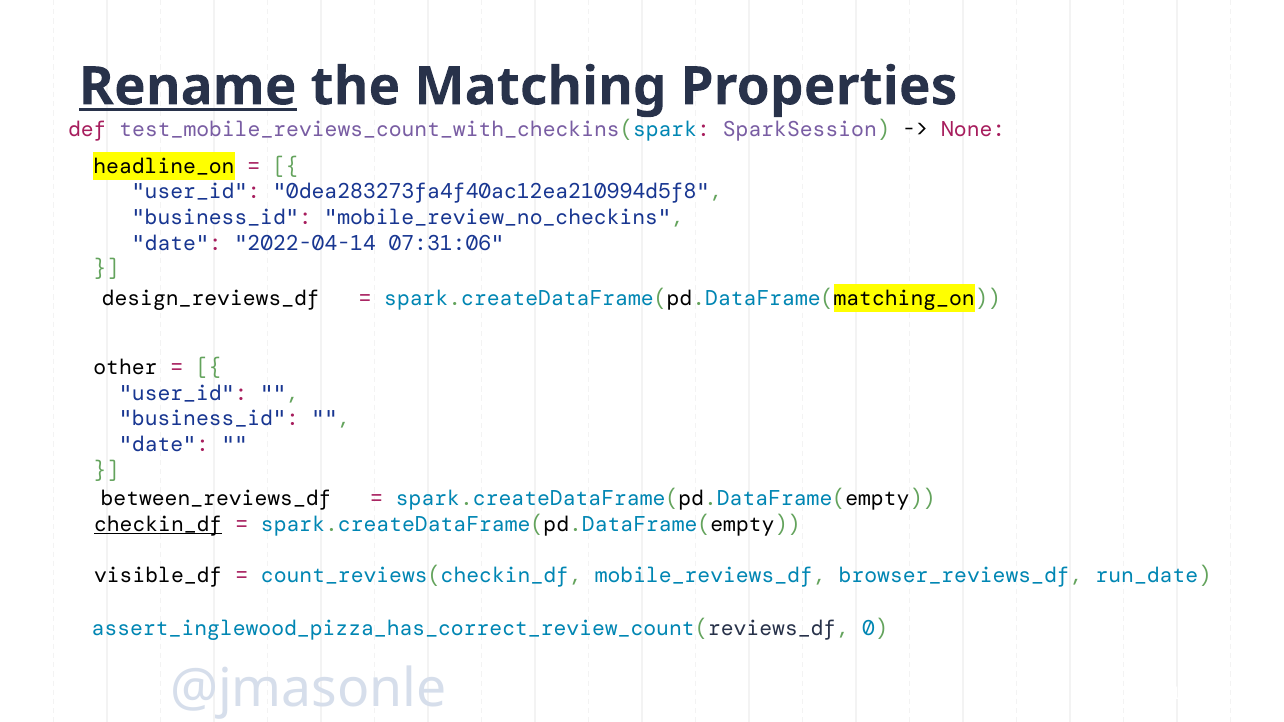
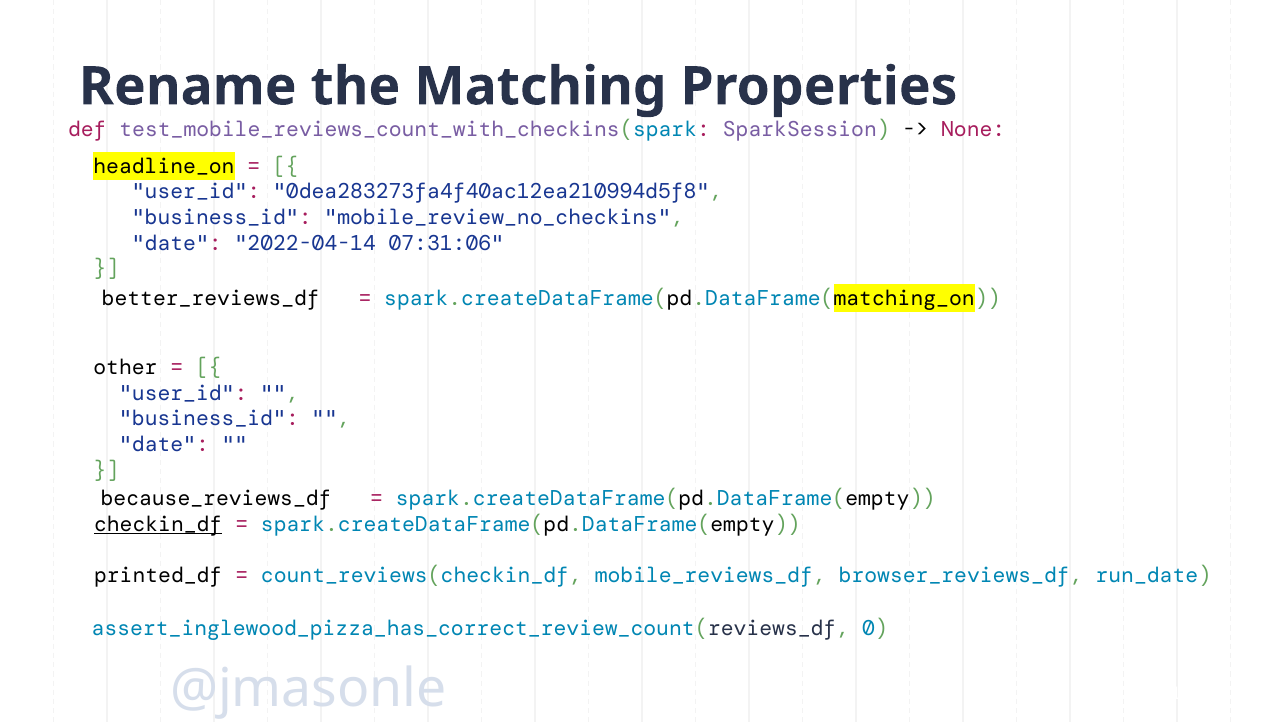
Rename underline: present -> none
design_reviews_df: design_reviews_df -> better_reviews_df
between_reviews_df: between_reviews_df -> because_reviews_df
visible_df: visible_df -> printed_df
